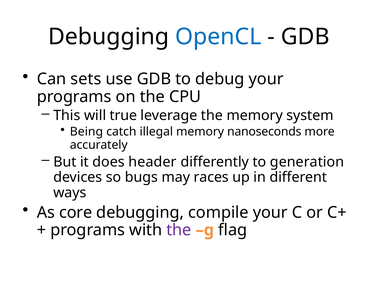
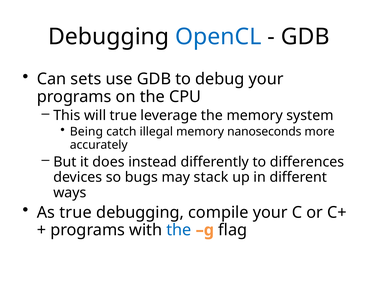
header: header -> instead
generation: generation -> differences
races: races -> stack
As core: core -> true
the at (179, 230) colour: purple -> blue
